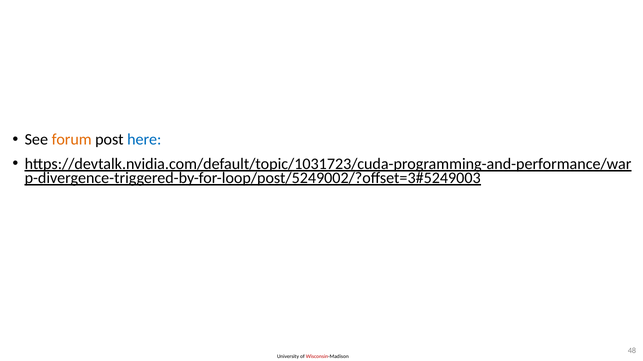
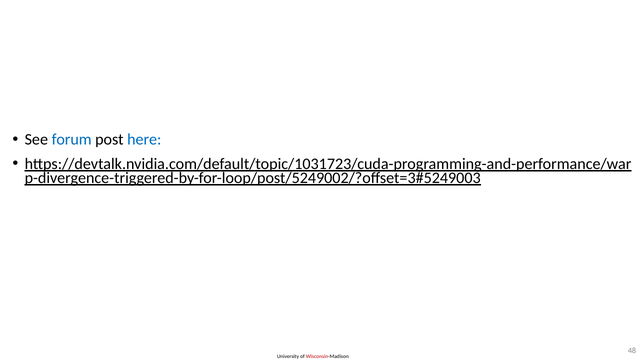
forum colour: orange -> blue
